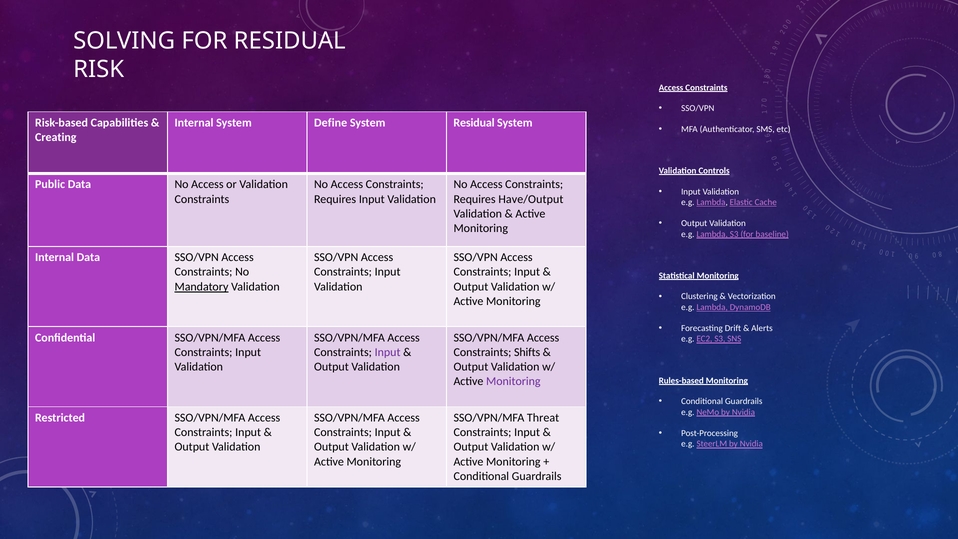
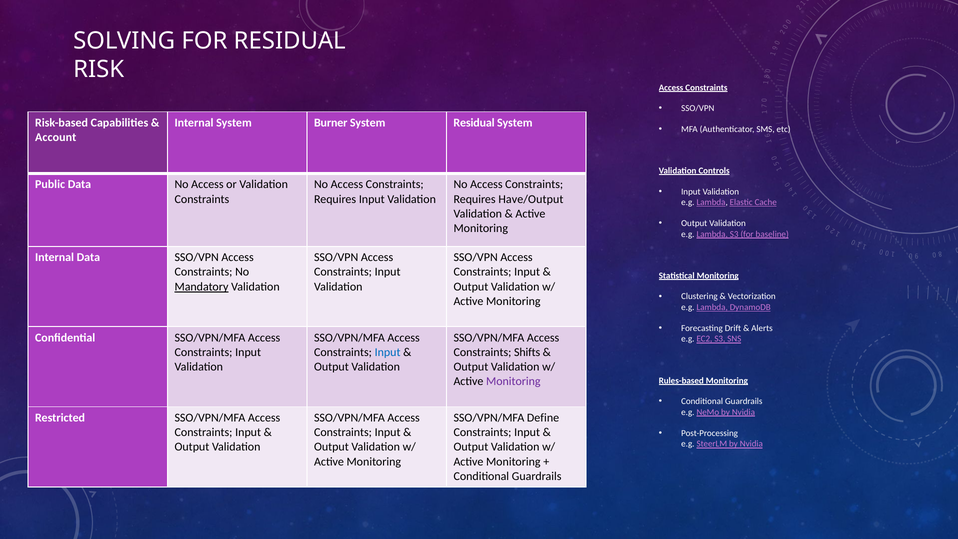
Define: Define -> Burner
Creating: Creating -> Account
Input at (388, 352) colour: purple -> blue
Threat: Threat -> Define
